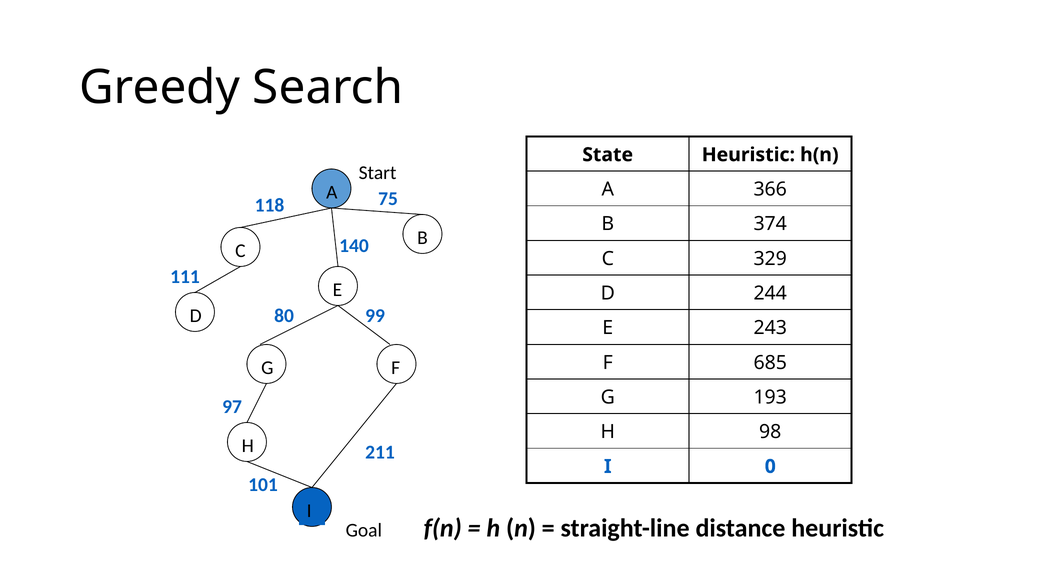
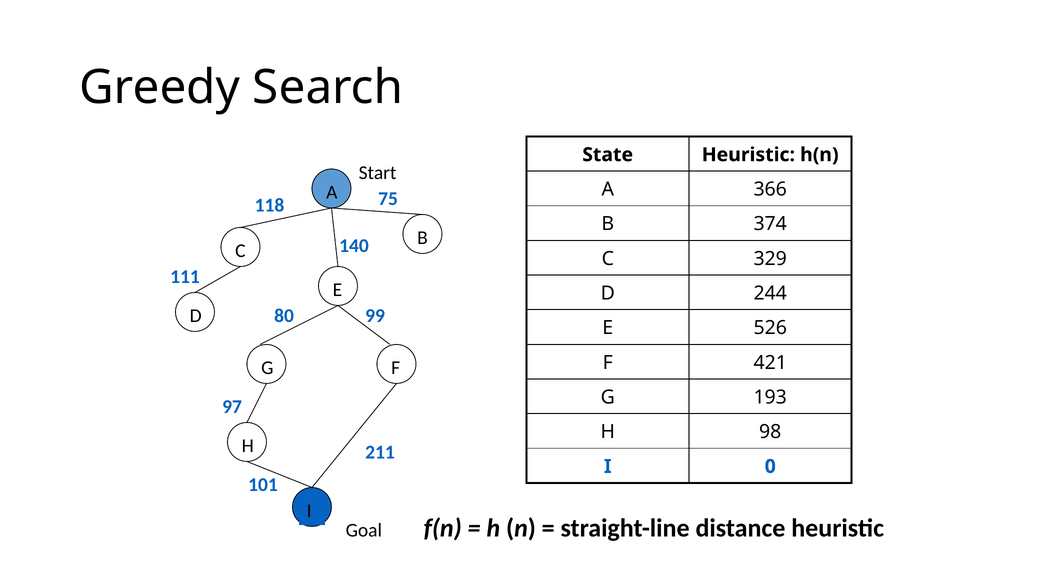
243: 243 -> 526
685: 685 -> 421
